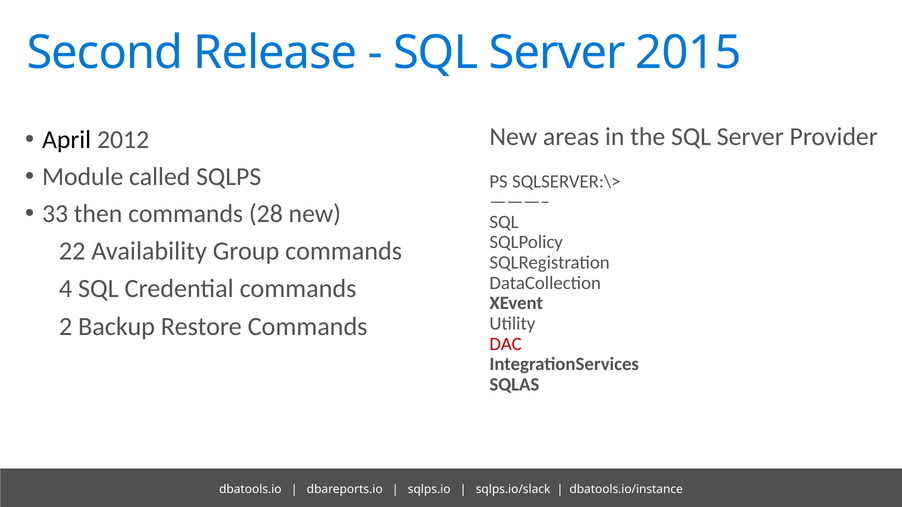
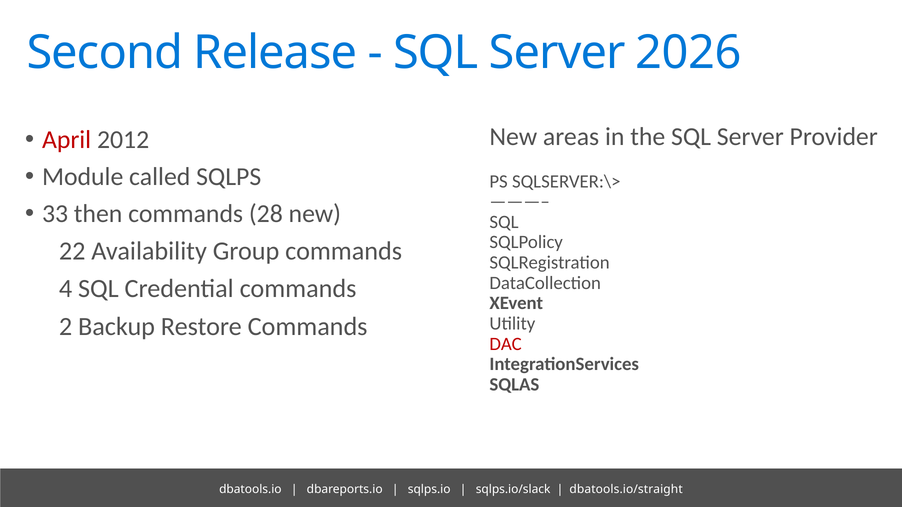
2015: 2015 -> 2026
April colour: black -> red
dbatools.io/instance: dbatools.io/instance -> dbatools.io/straight
